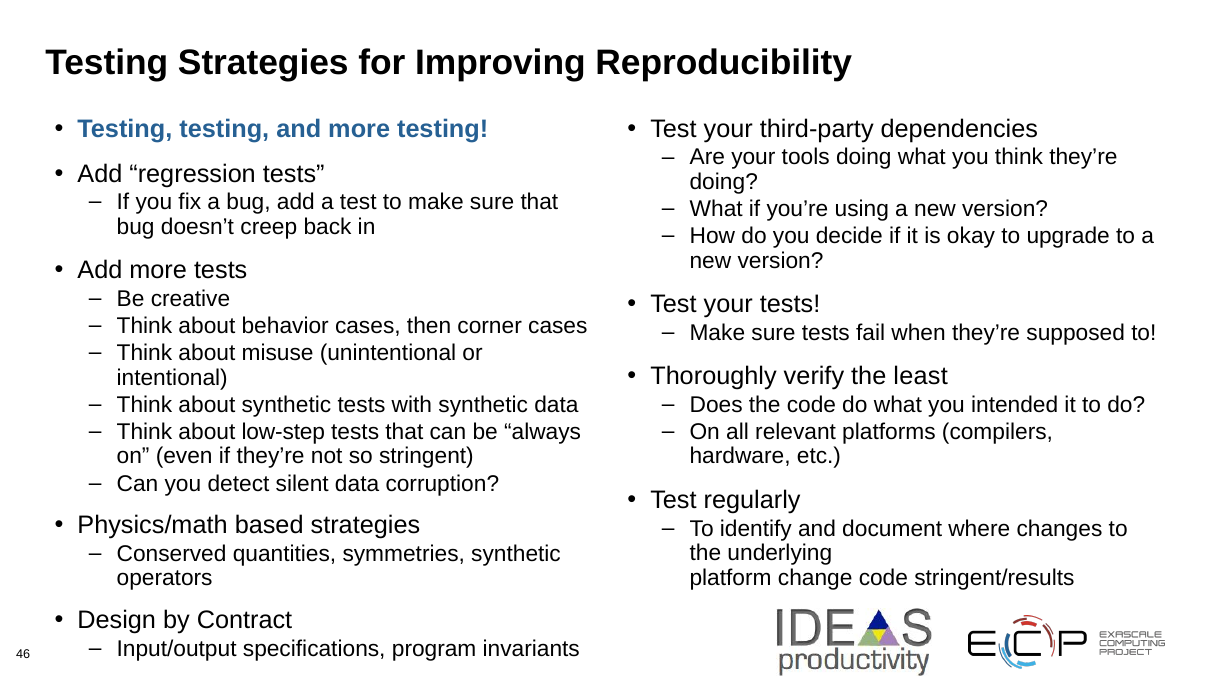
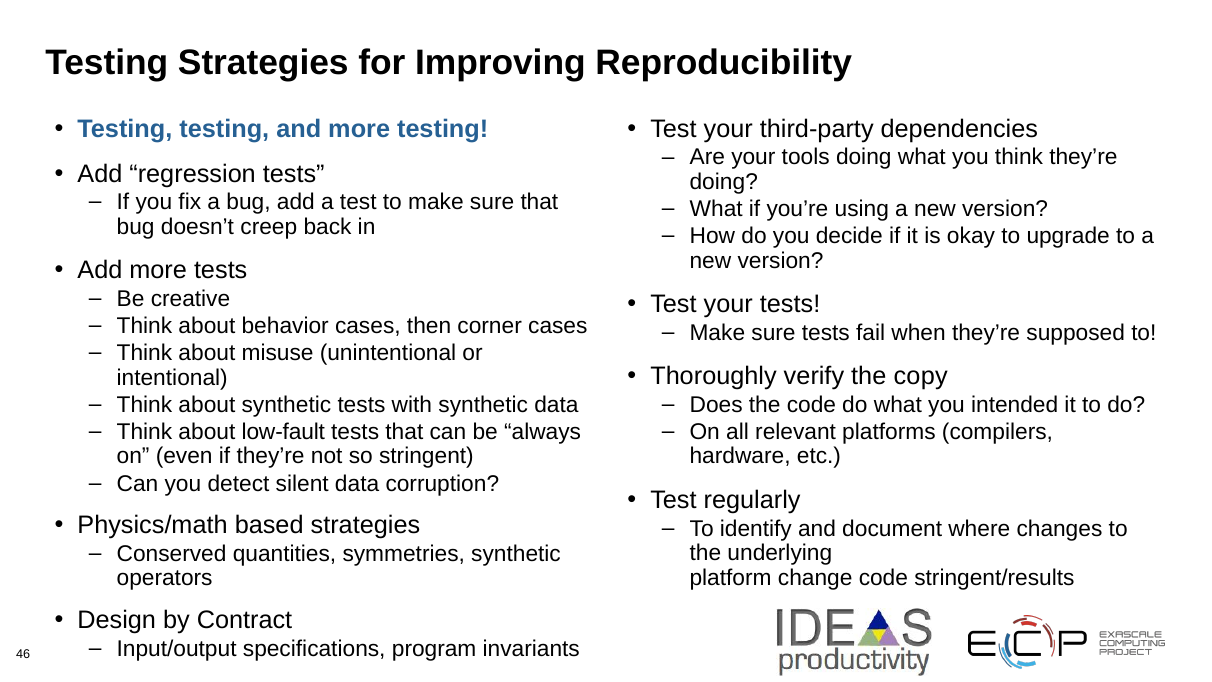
least: least -> copy
low-step: low-step -> low-fault
